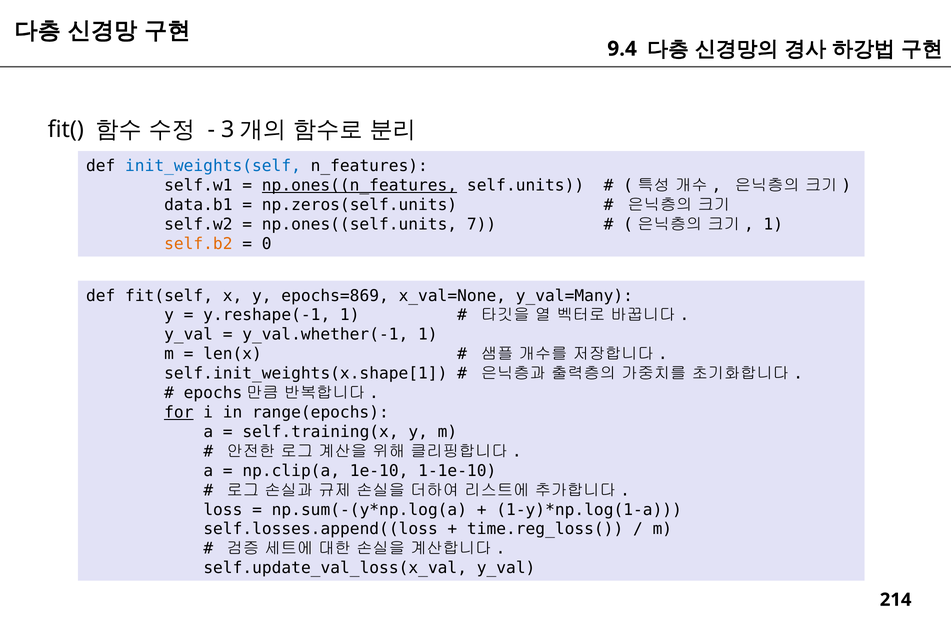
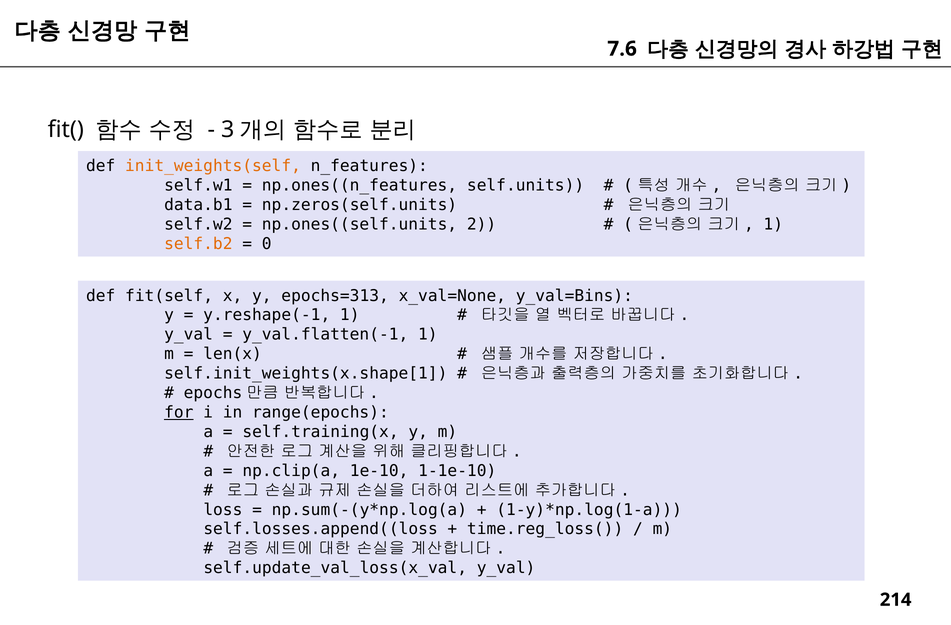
9.4: 9.4 -> 7.6
init_weights(self colour: blue -> orange
np.ones((n_features underline: present -> none
7: 7 -> 2
epochs=869: epochs=869 -> epochs=313
y_val=Many: y_val=Many -> y_val=Bins
y_val.whether(-1: y_val.whether(-1 -> y_val.flatten(-1
